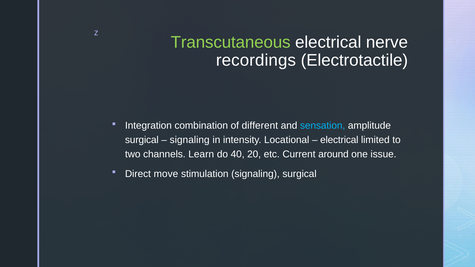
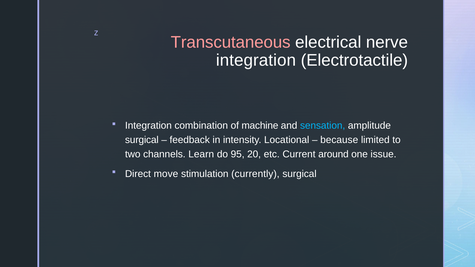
Transcutaneous colour: light green -> pink
recordings at (256, 60): recordings -> integration
different: different -> machine
signaling at (190, 140): signaling -> feedback
electrical at (339, 140): electrical -> because
40: 40 -> 95
stimulation signaling: signaling -> currently
